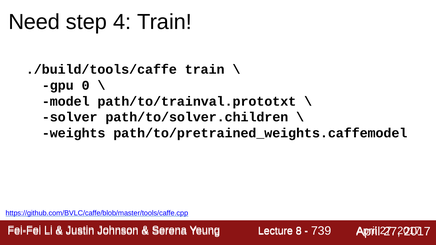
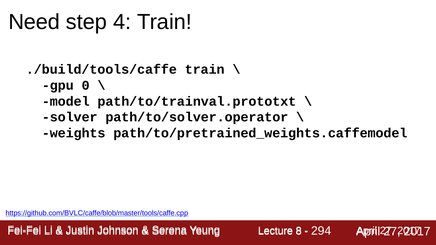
path/to/solver.children: path/to/solver.children -> path/to/solver.operator
739: 739 -> 294
